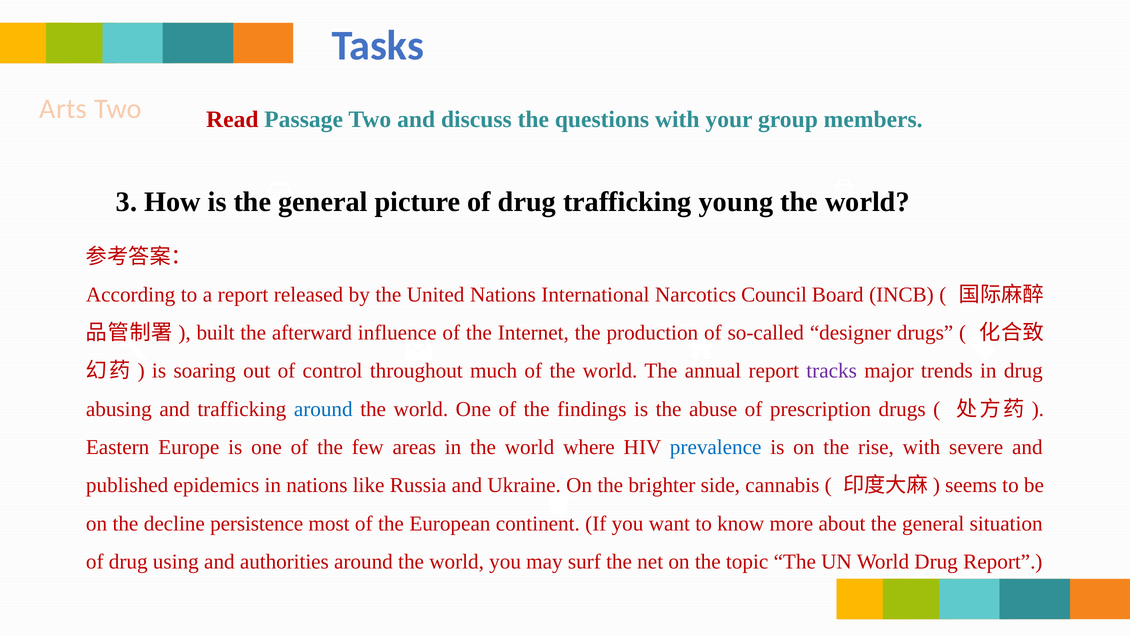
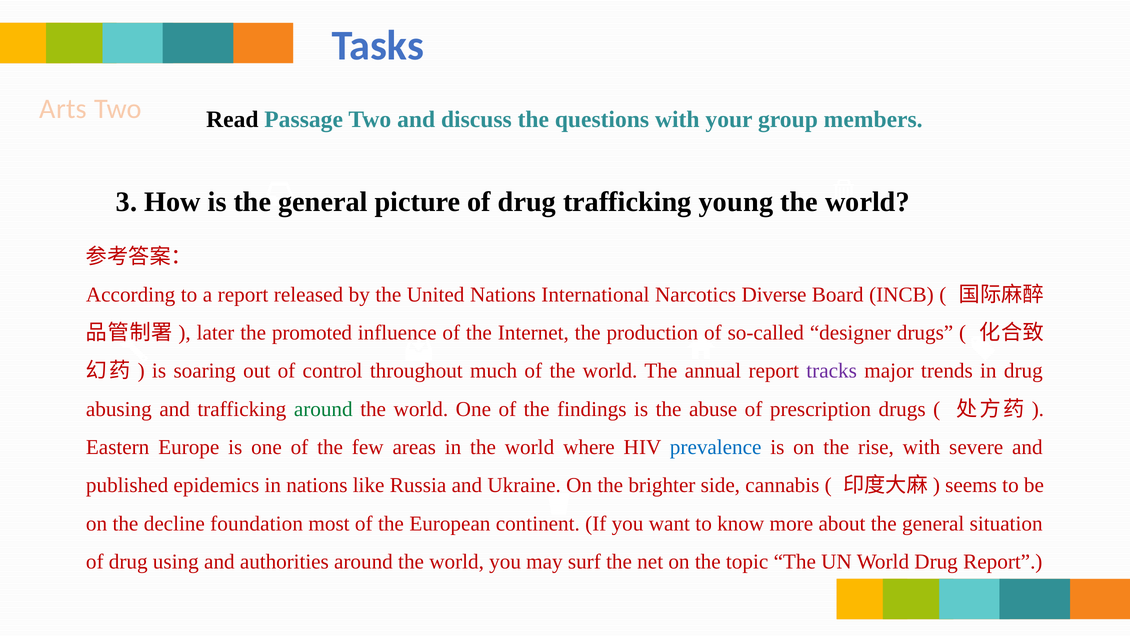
Read colour: red -> black
Council: Council -> Diverse
built: built -> later
afterward: afterward -> promoted
around at (323, 409) colour: blue -> green
persistence: persistence -> foundation
